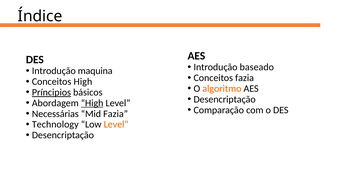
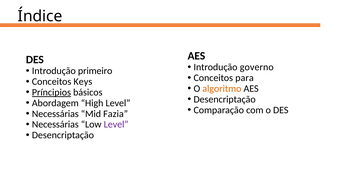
baseado: baseado -> governo
maquina: maquina -> primeiro
Conceitos fazia: fazia -> para
Conceitos High: High -> Keys
High at (92, 103) underline: present -> none
Technology at (55, 125): Technology -> Necessárias
Level at (116, 125) colour: orange -> purple
